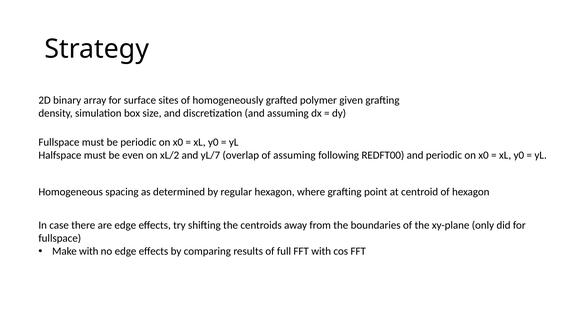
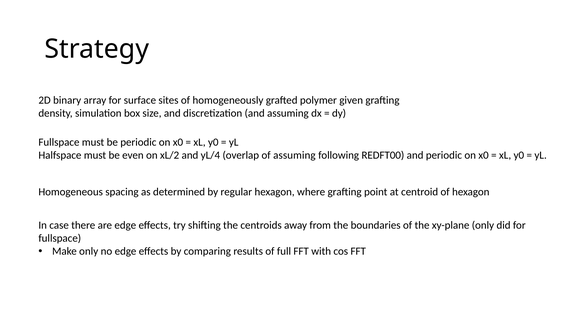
yL/7: yL/7 -> yL/4
Make with: with -> only
